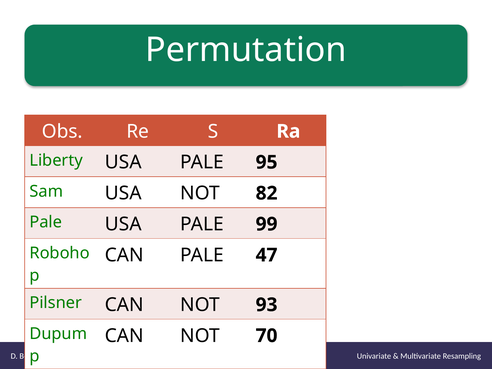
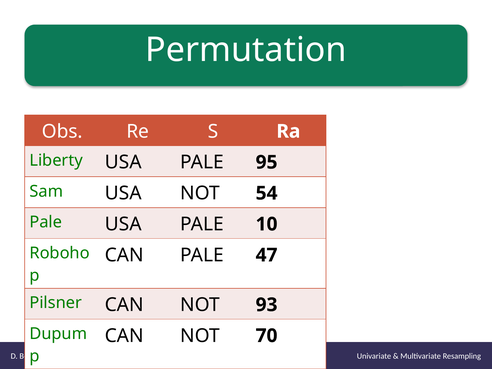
82: 82 -> 54
99: 99 -> 10
